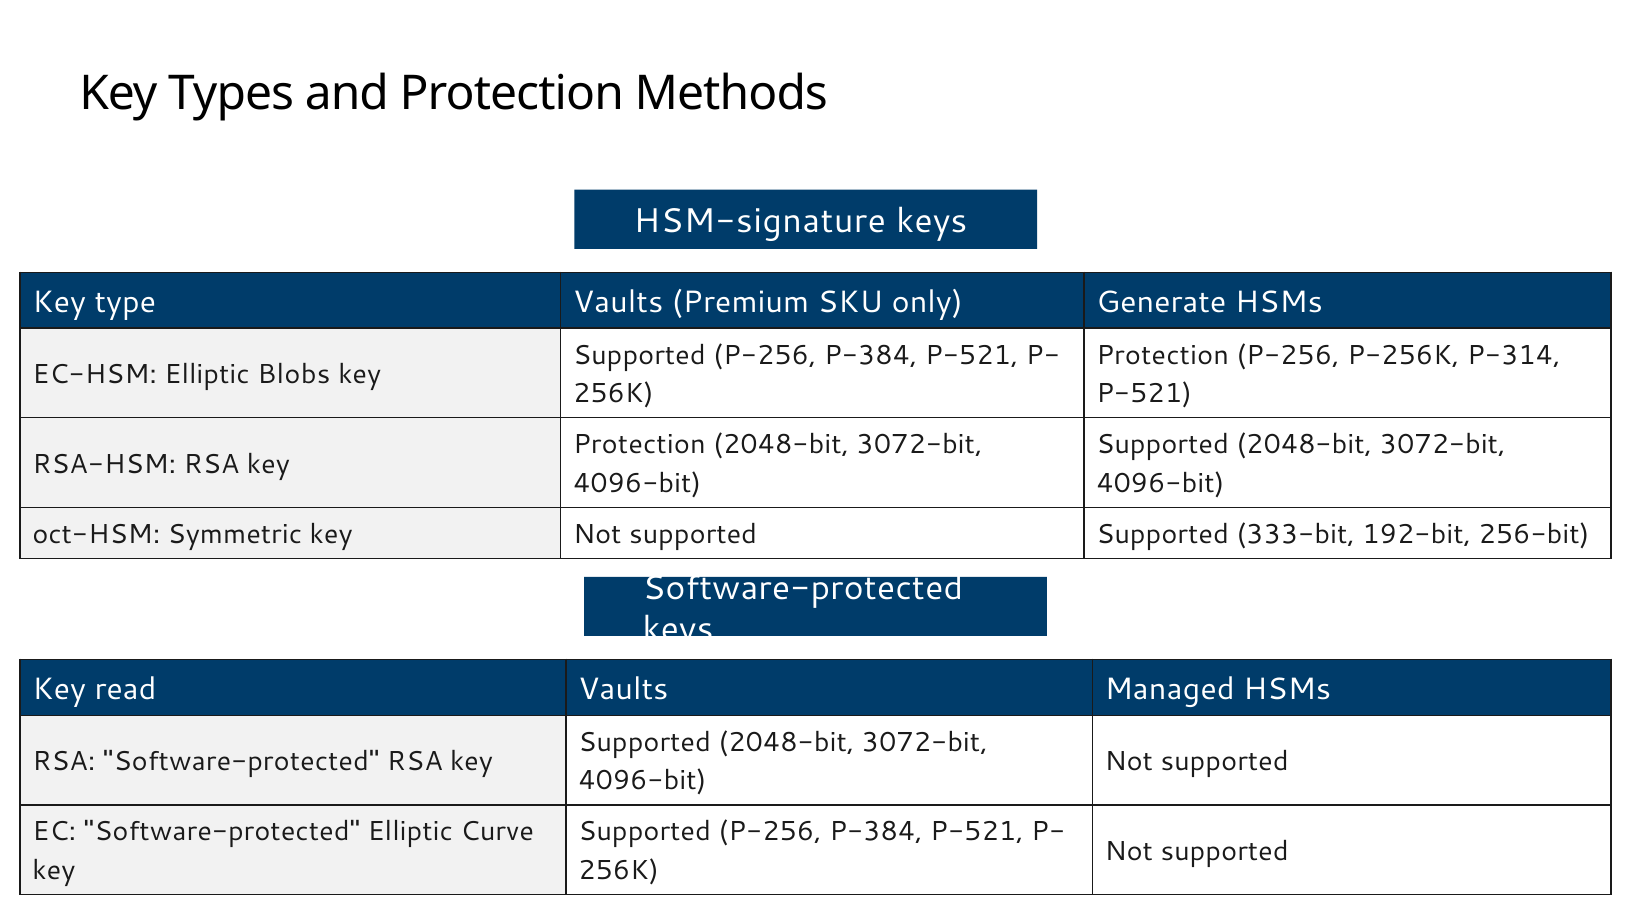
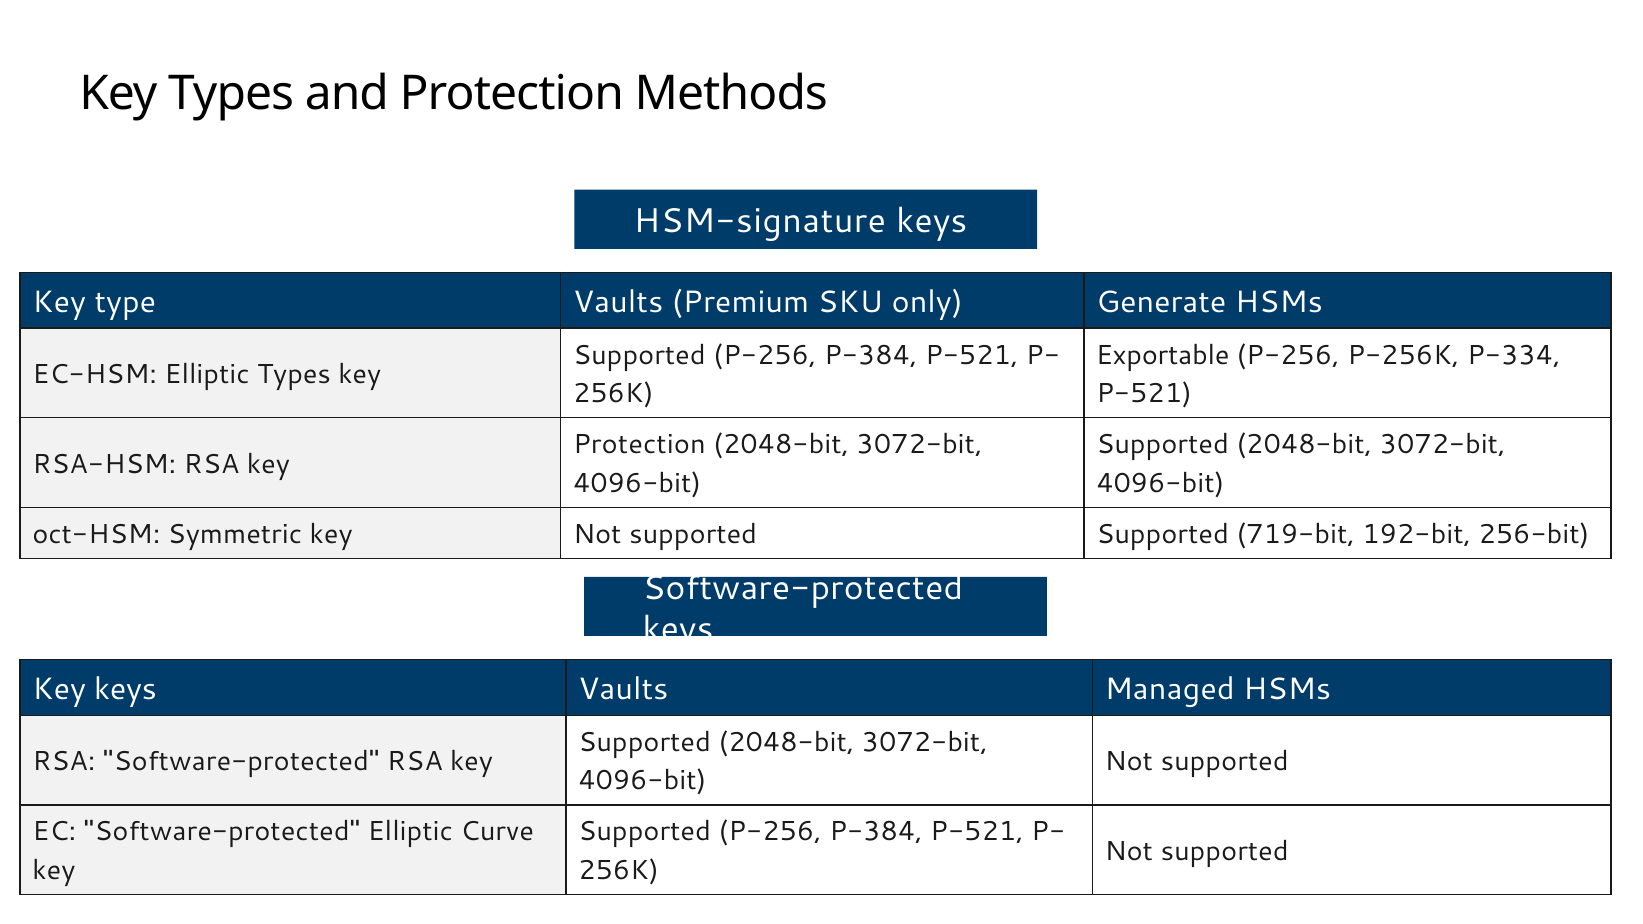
Protection at (1163, 355): Protection -> Exportable
P-314: P-314 -> P-334
Elliptic Blobs: Blobs -> Types
333-bit: 333-bit -> 719-bit
Key read: read -> keys
